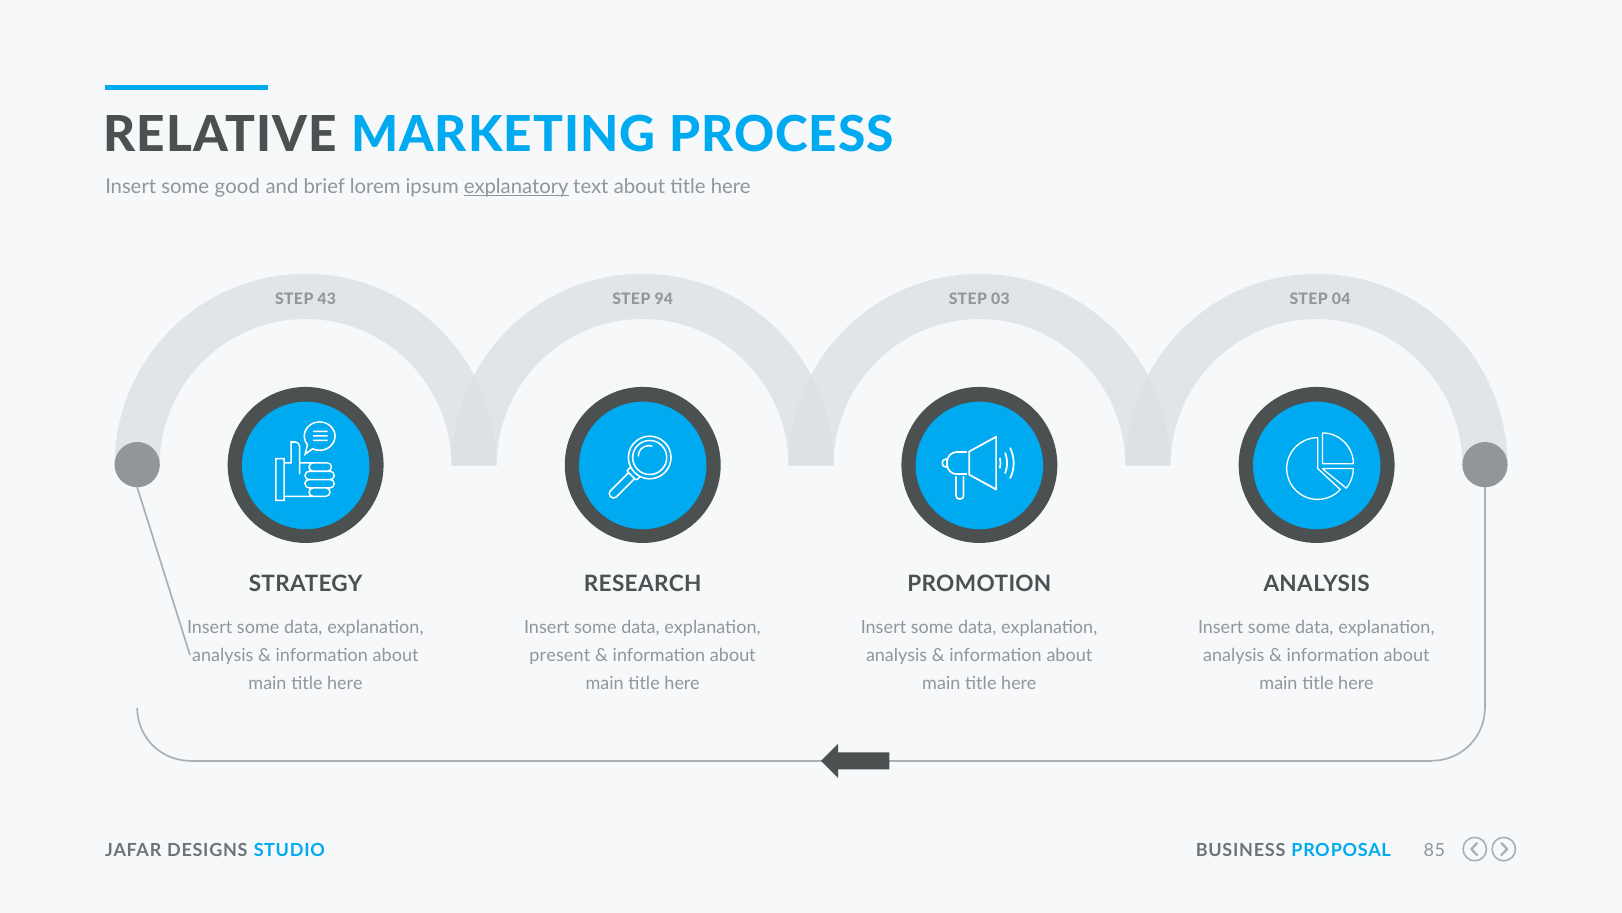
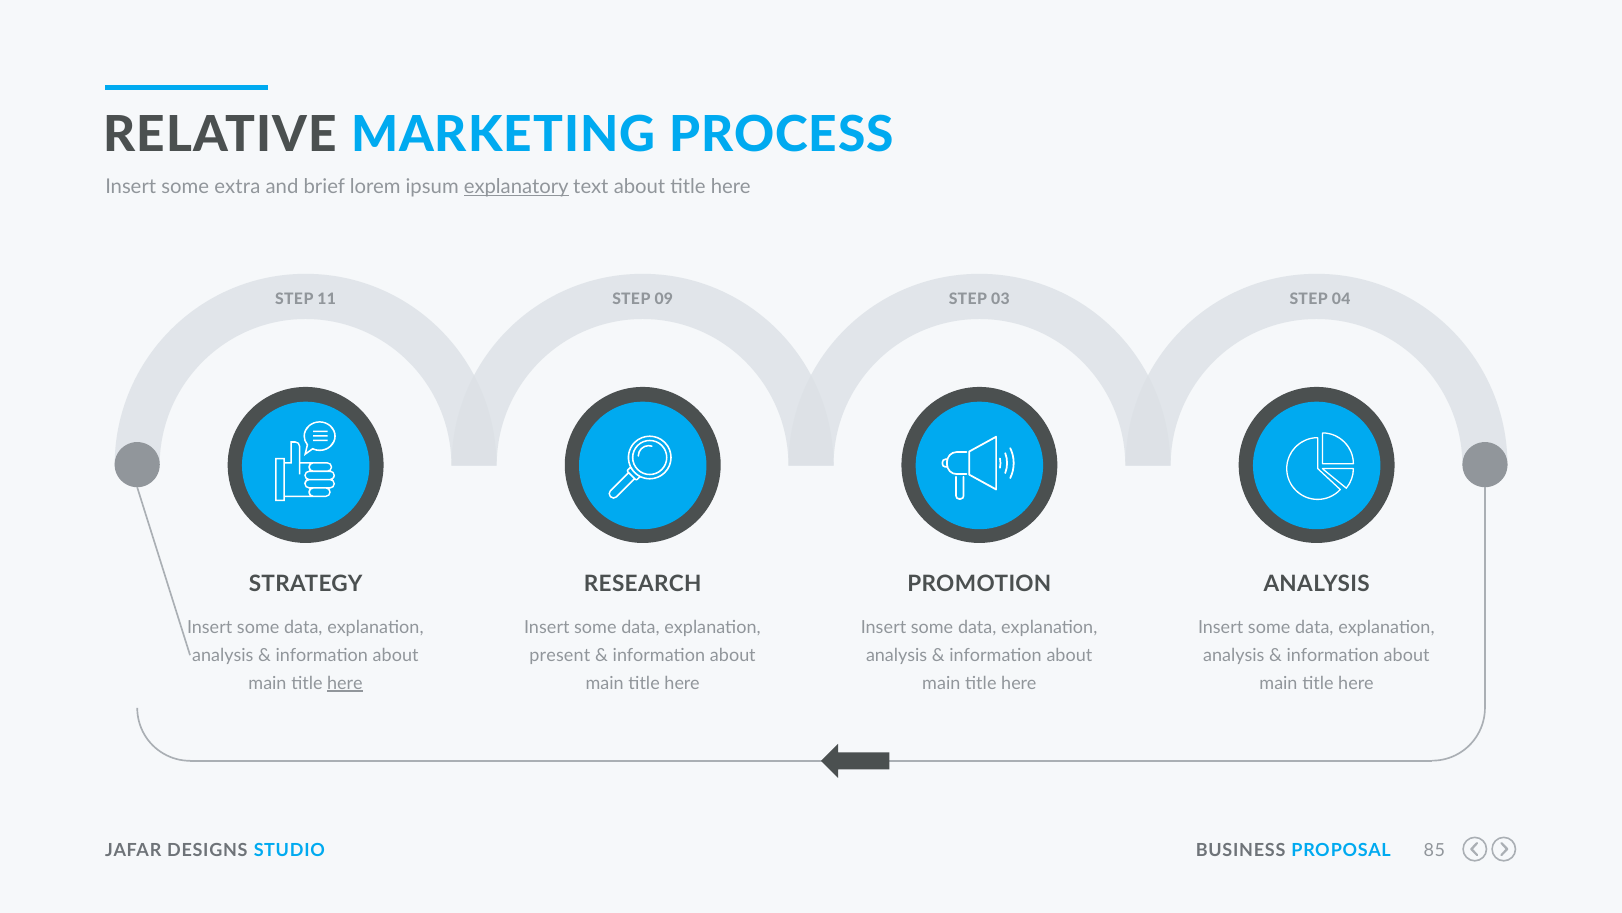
good: good -> extra
43: 43 -> 11
94: 94 -> 09
here at (345, 683) underline: none -> present
